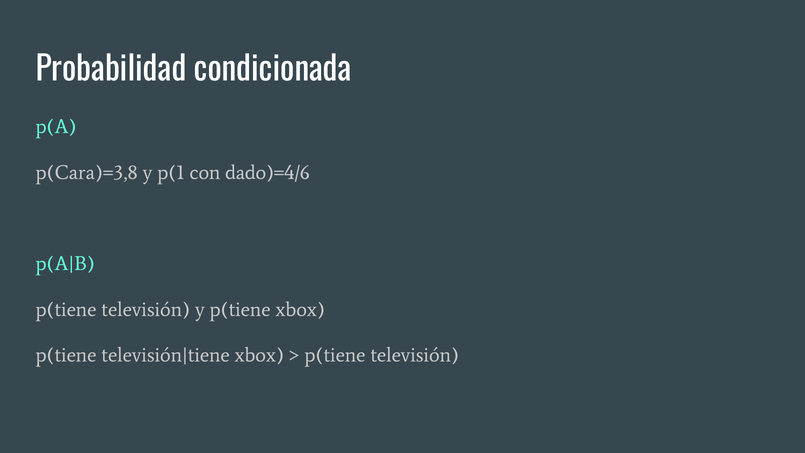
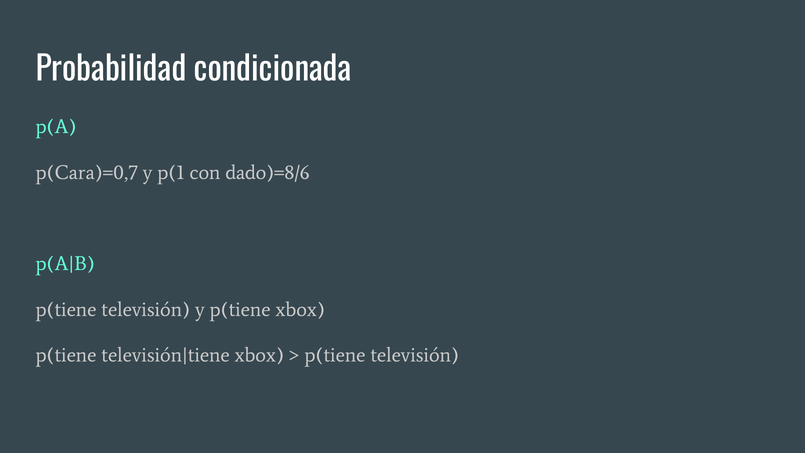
p(Cara)=3,8: p(Cara)=3,8 -> p(Cara)=0,7
dado)=4/6: dado)=4/6 -> dado)=8/6
